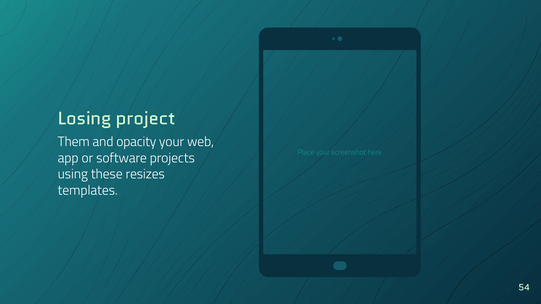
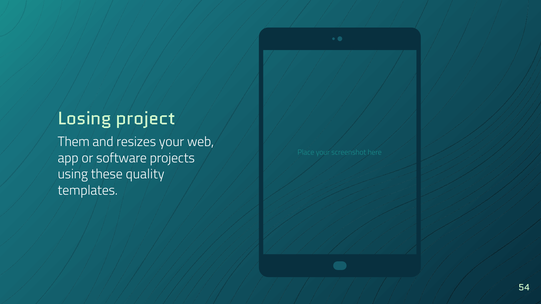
opacity: opacity -> resizes
resizes: resizes -> quality
